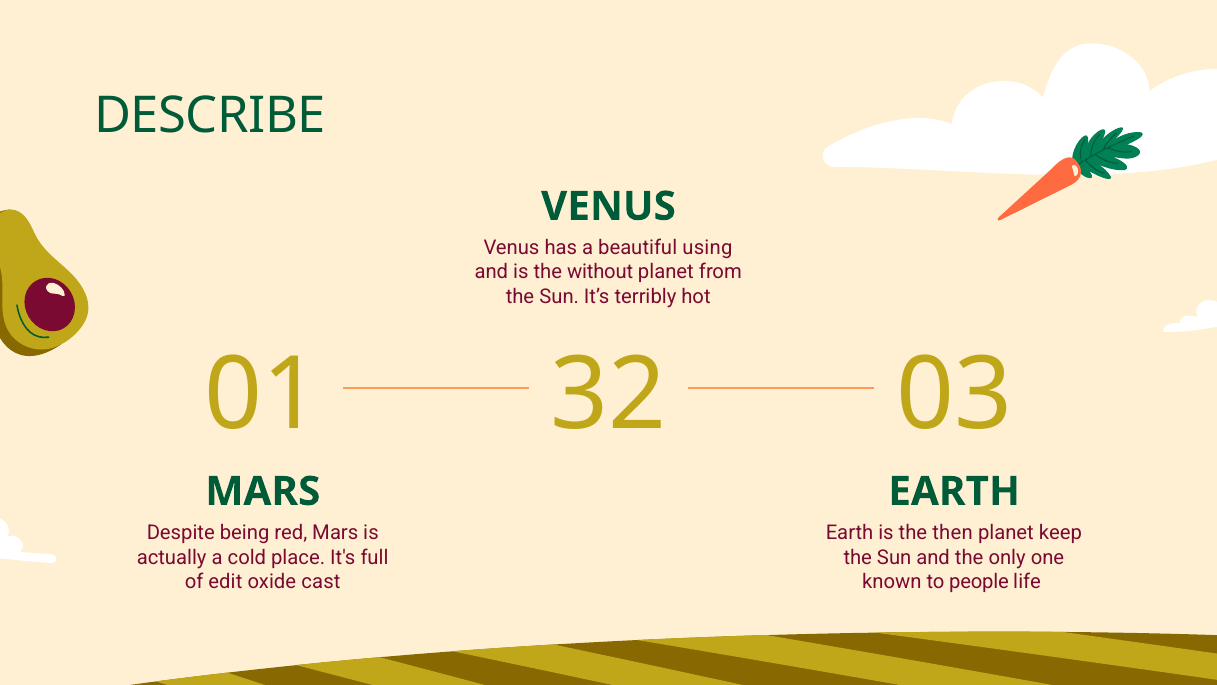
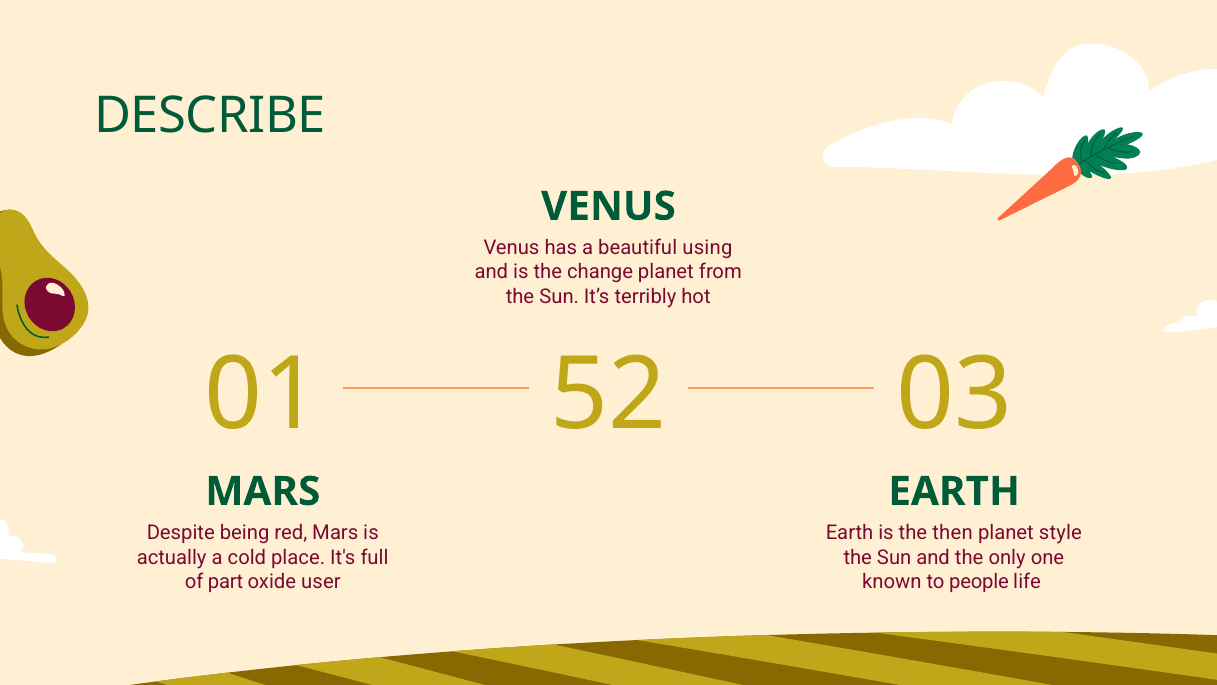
without: without -> change
32: 32 -> 52
keep: keep -> style
edit: edit -> part
cast: cast -> user
